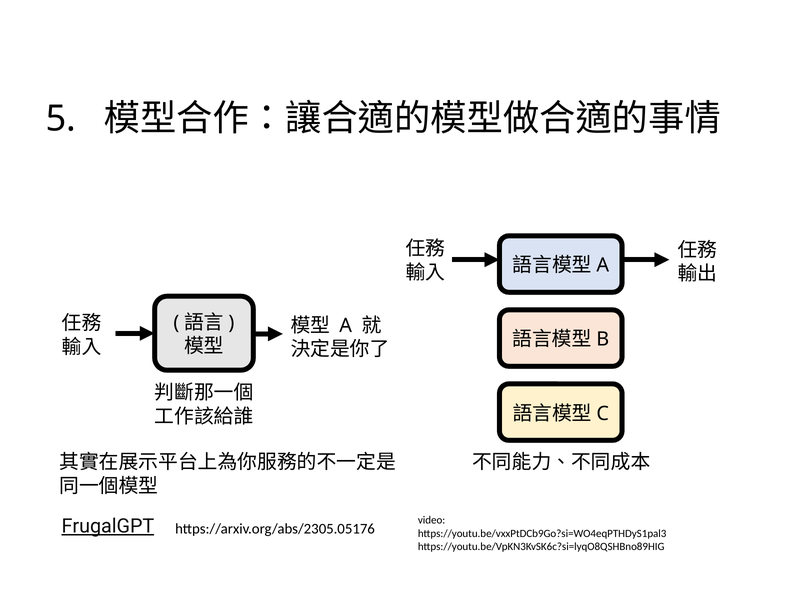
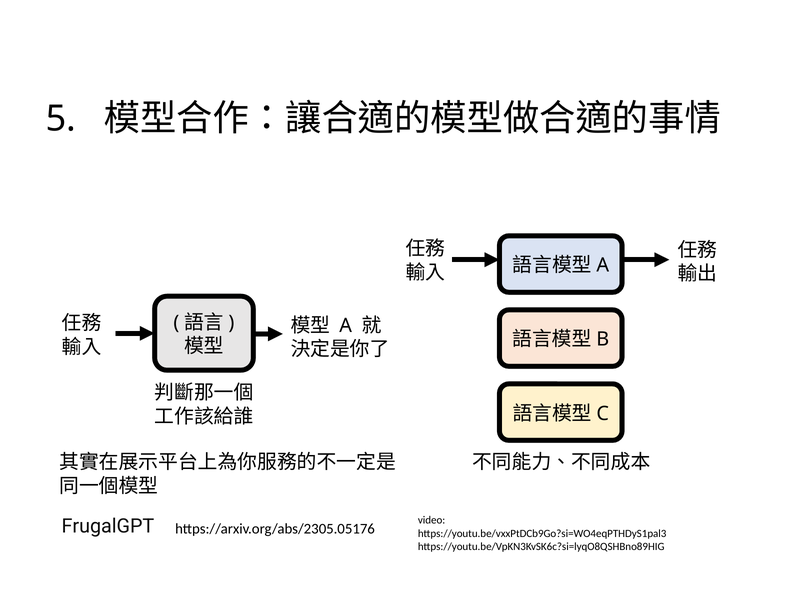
FrugalGPT underline: present -> none
